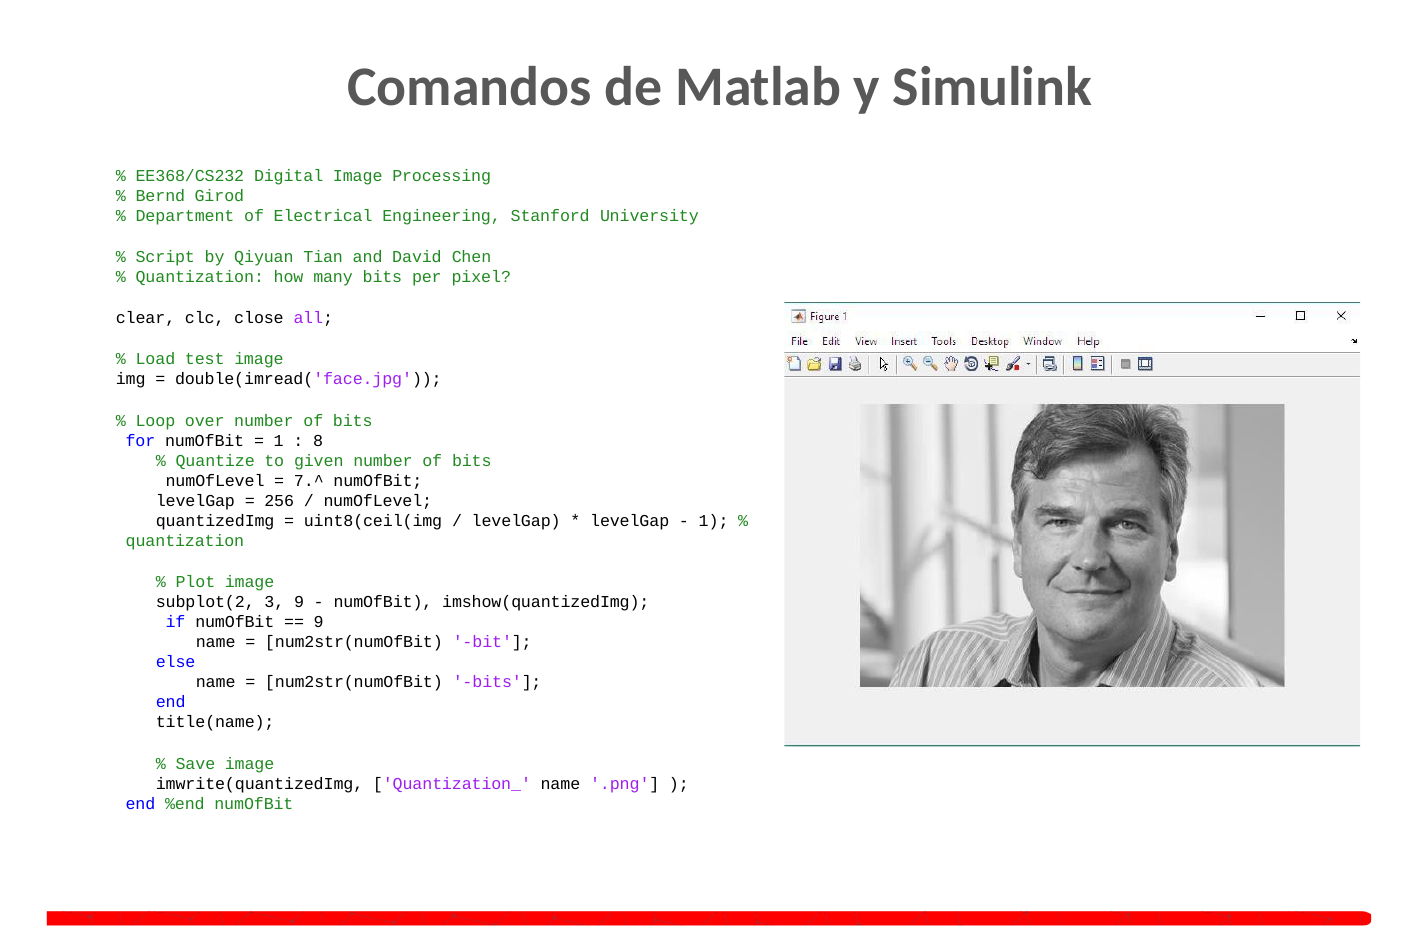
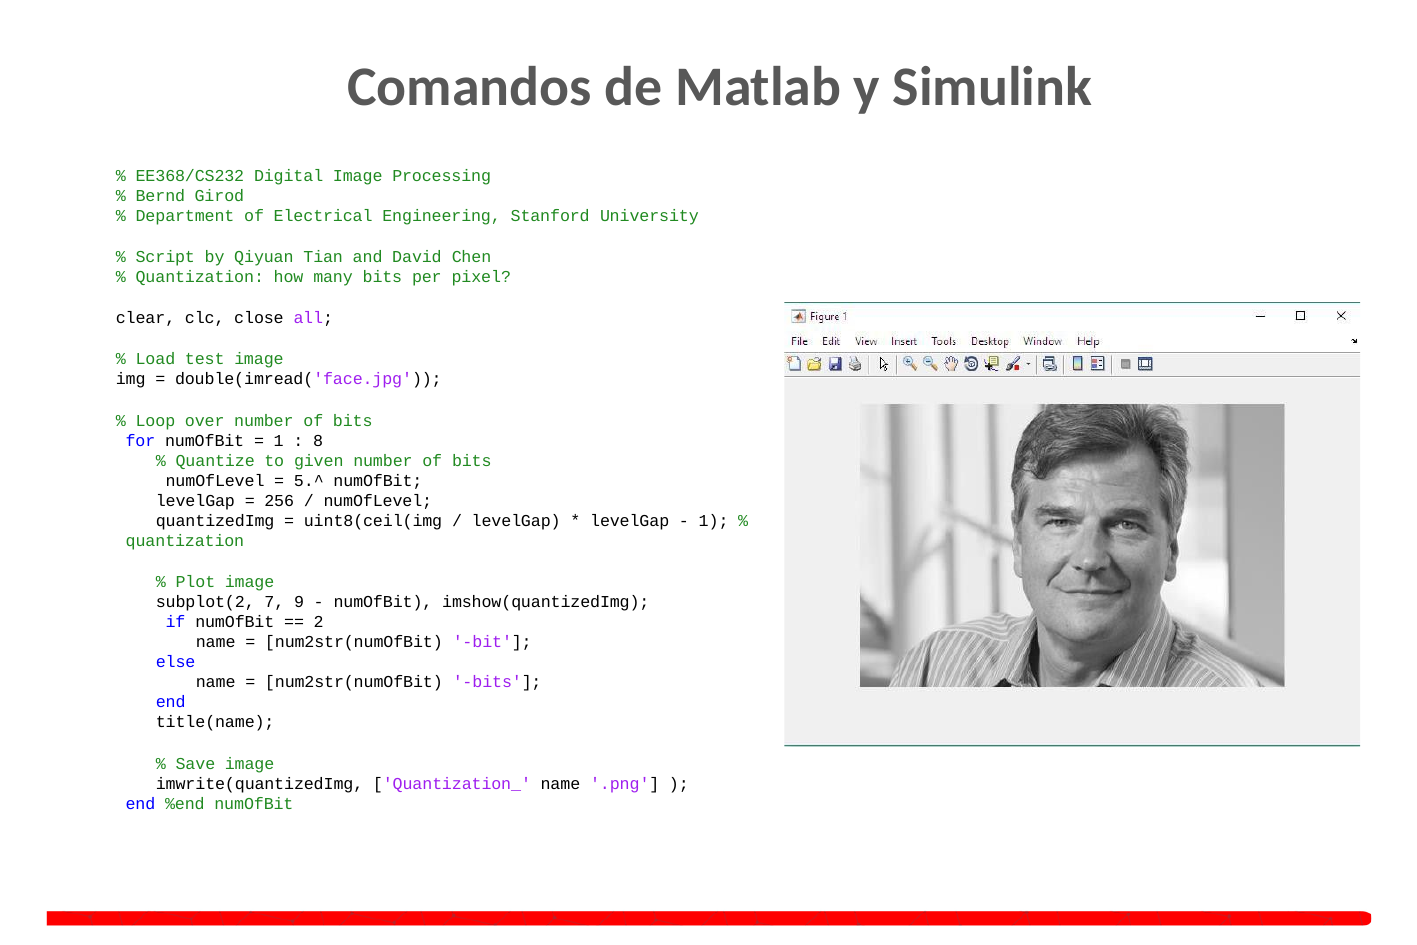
7.^: 7.^ -> 5.^
3: 3 -> 7
9 at (319, 622): 9 -> 2
